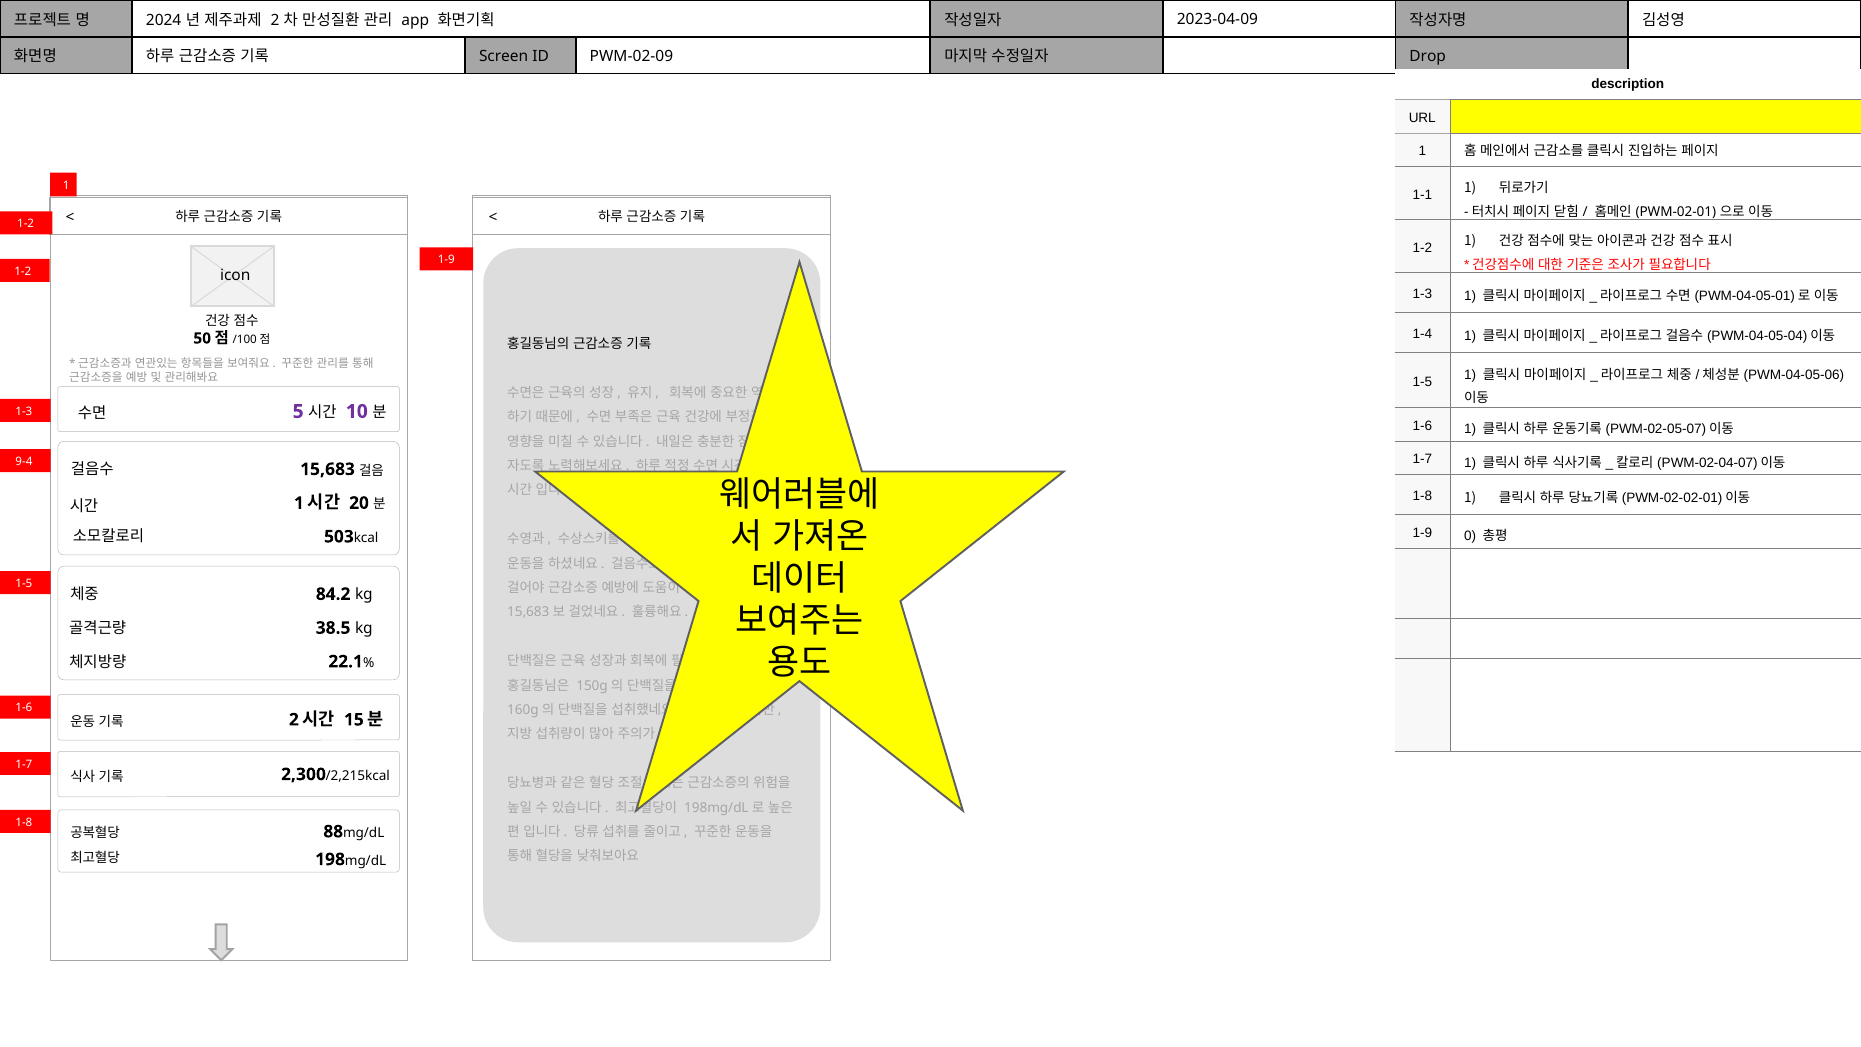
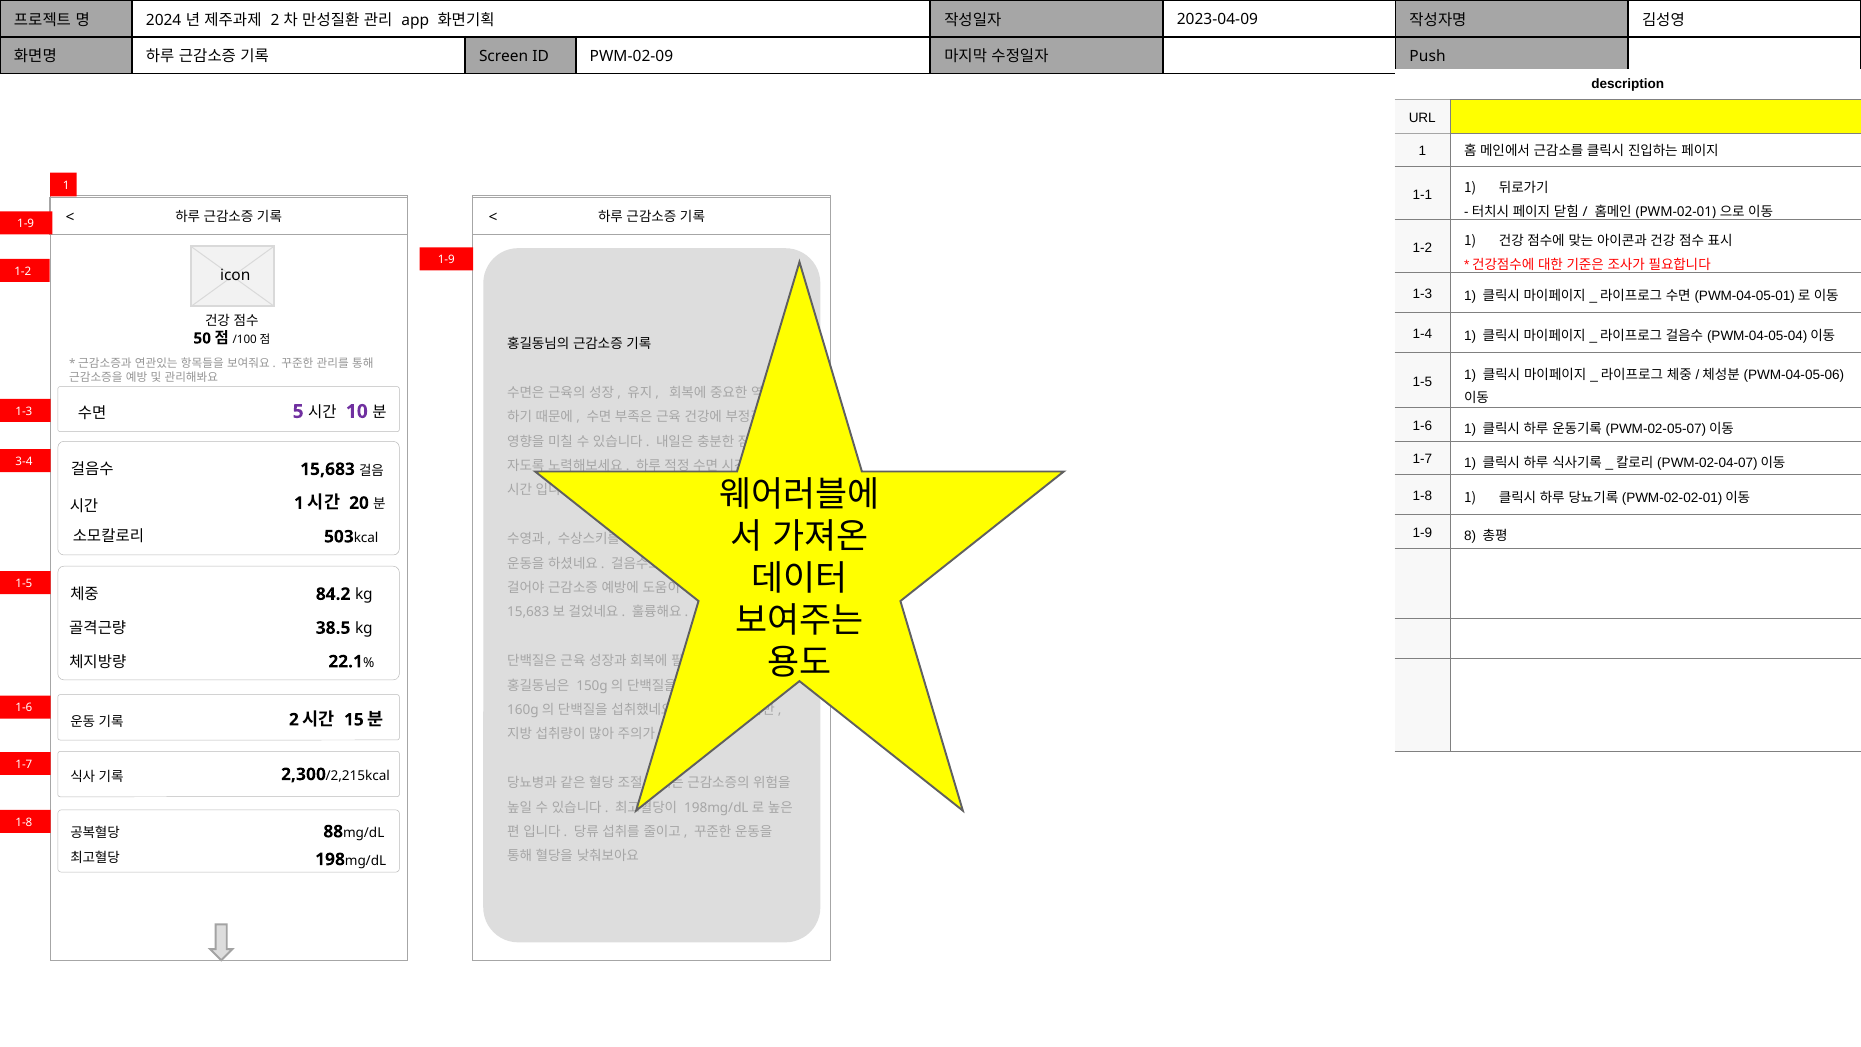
Drop: Drop -> Push
1-2 at (26, 224): 1-2 -> 1-9
9-4: 9-4 -> 3-4
0: 0 -> 8
